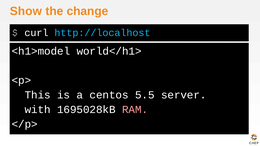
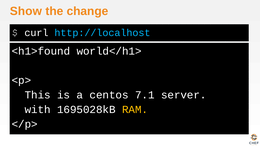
<h1>model: <h1>model -> <h1>found
5.5: 5.5 -> 7.1
RAM colour: pink -> yellow
